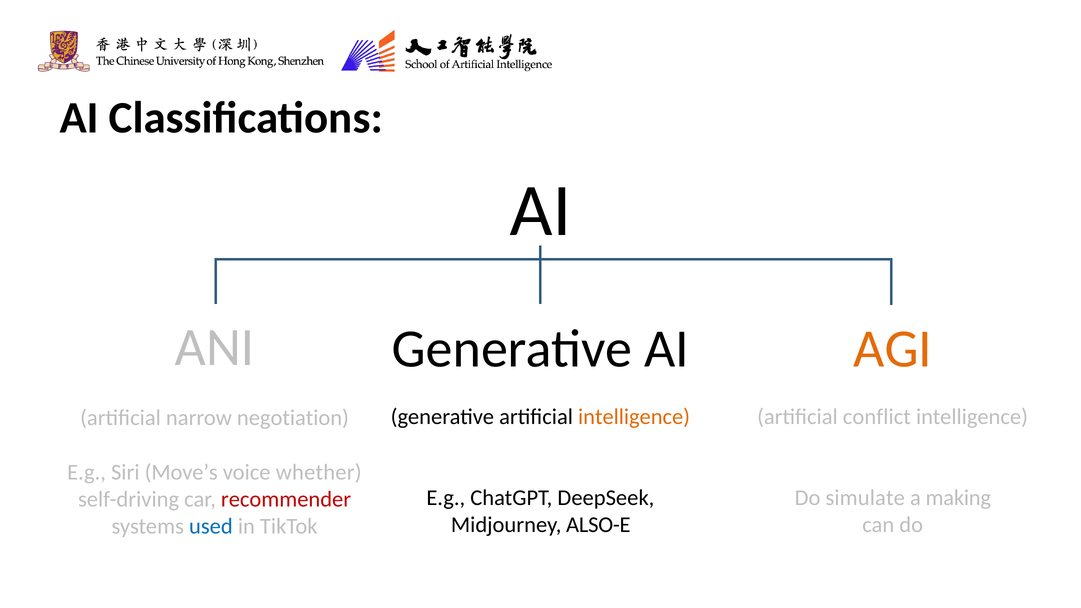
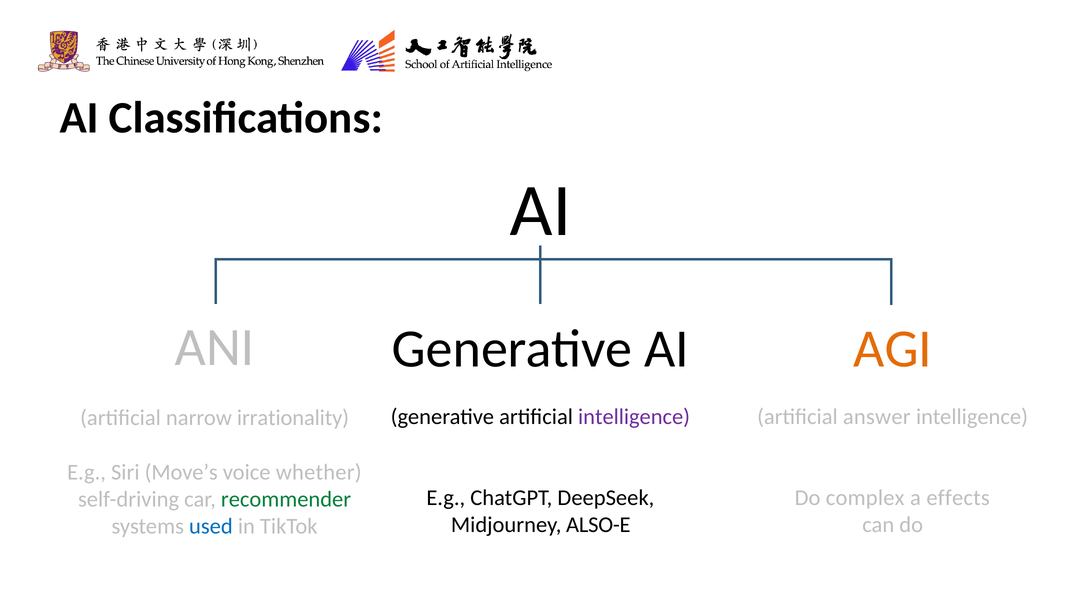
intelligence at (634, 417) colour: orange -> purple
conflict: conflict -> answer
negotiation: negotiation -> irrationality
simulate: simulate -> complex
making: making -> effects
recommender colour: red -> green
